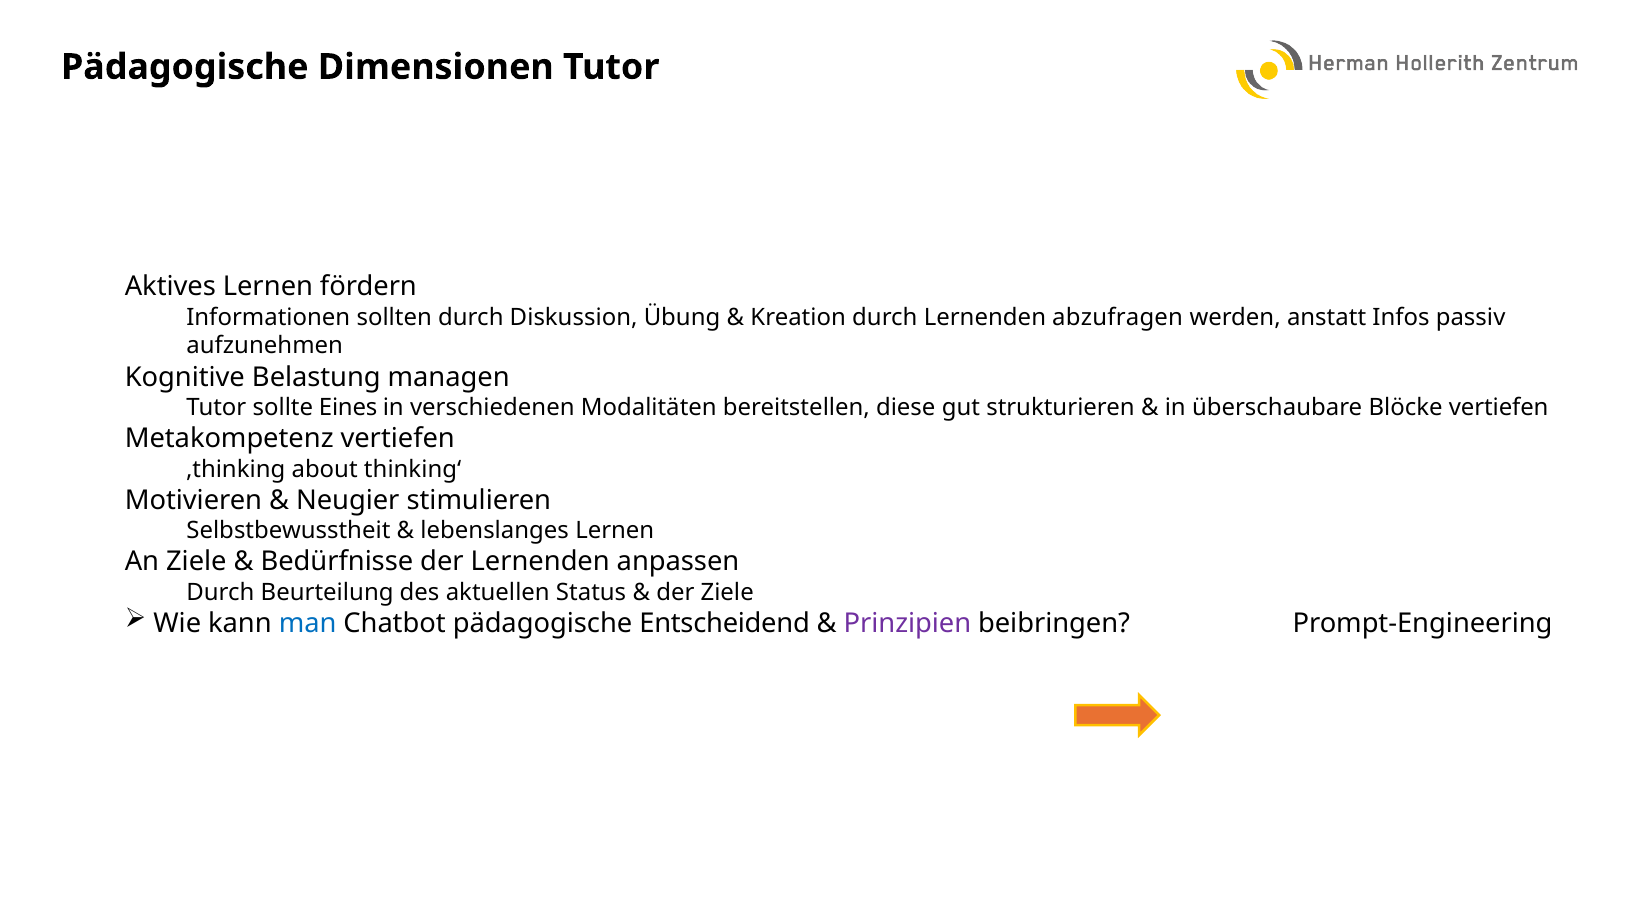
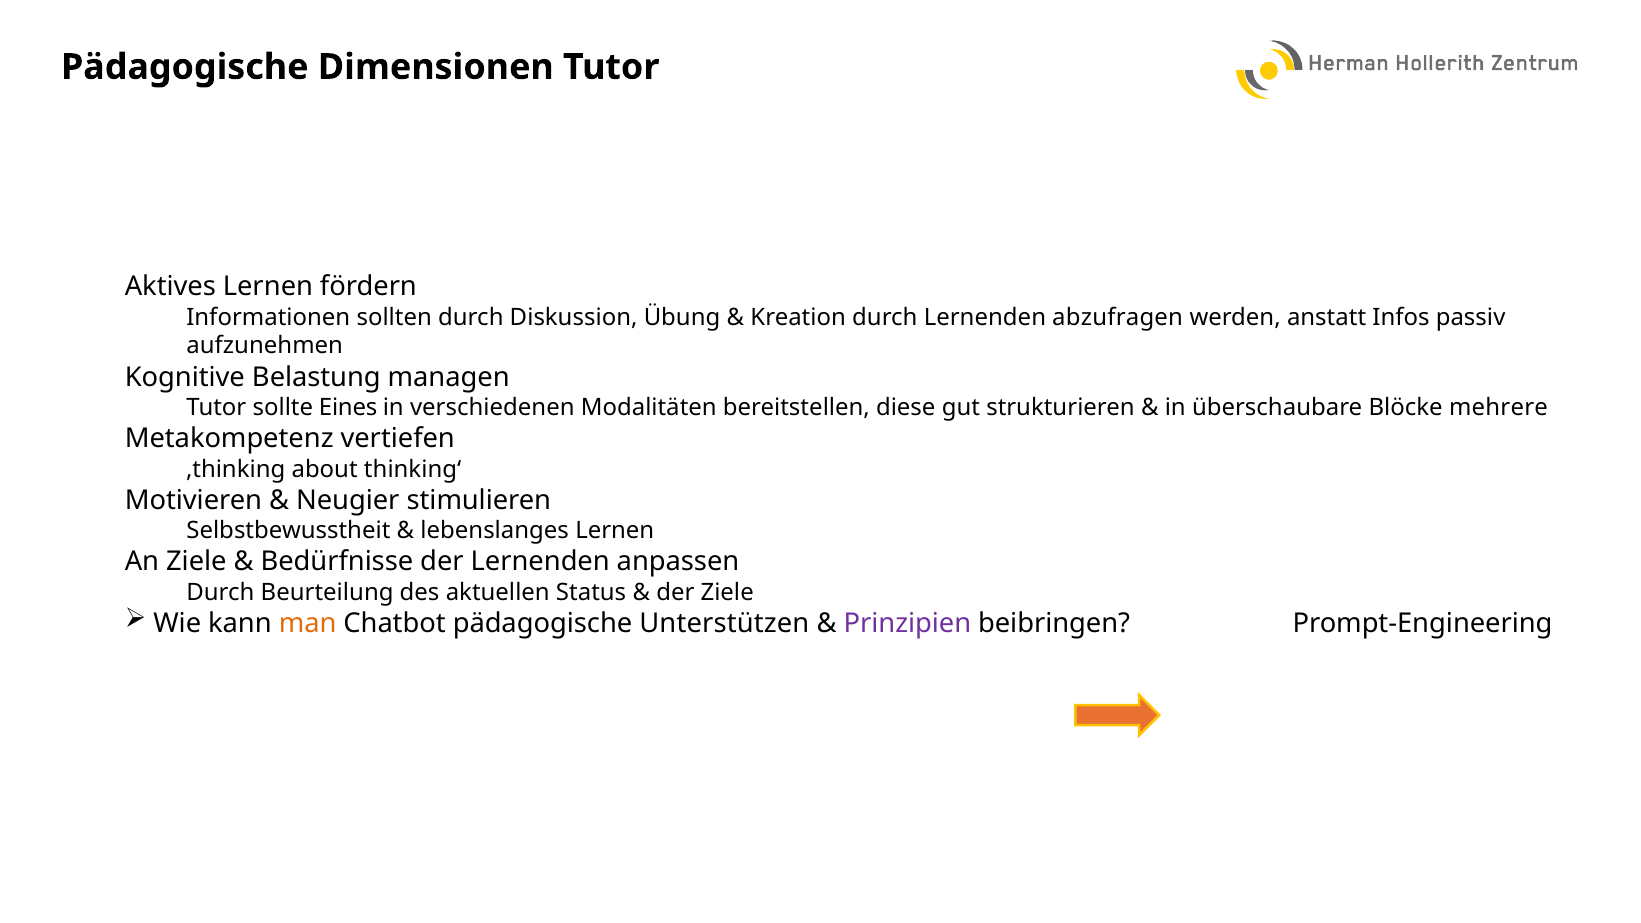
Blöcke vertiefen: vertiefen -> mehrere
man colour: blue -> orange
Entscheidend: Entscheidend -> Unterstützen
